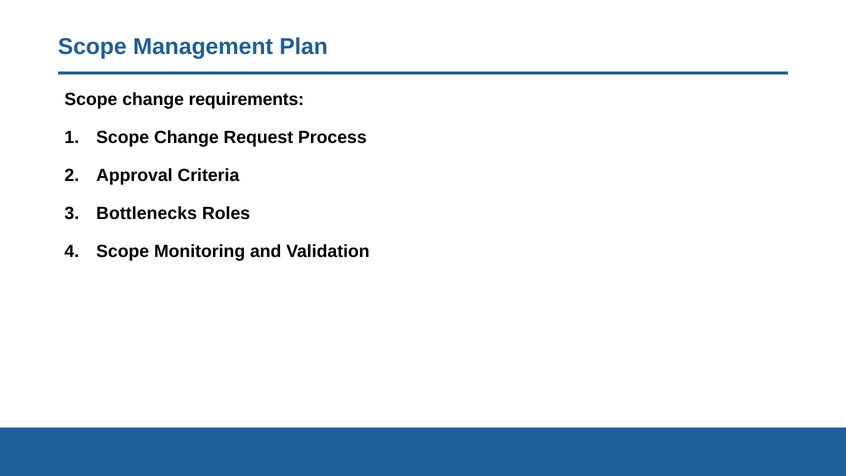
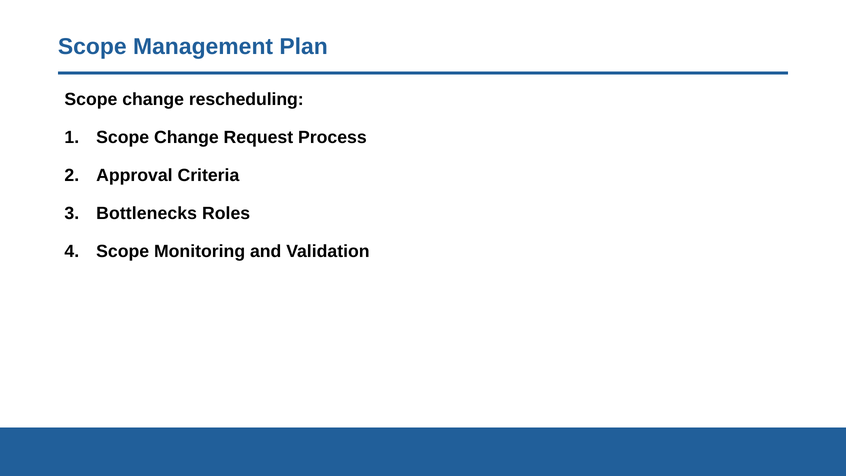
requirements: requirements -> rescheduling
